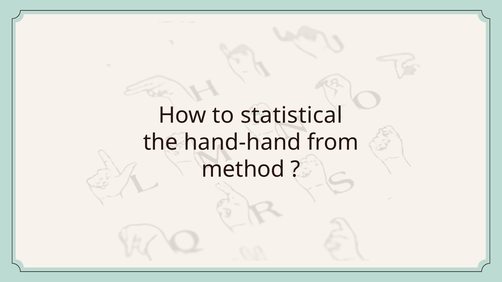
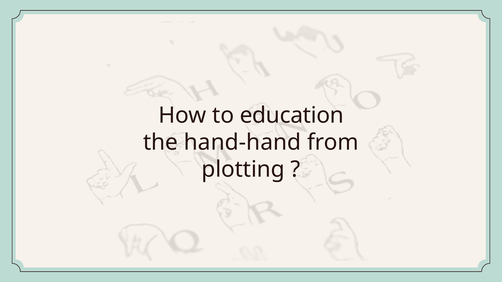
statistical: statistical -> education
method: method -> plotting
